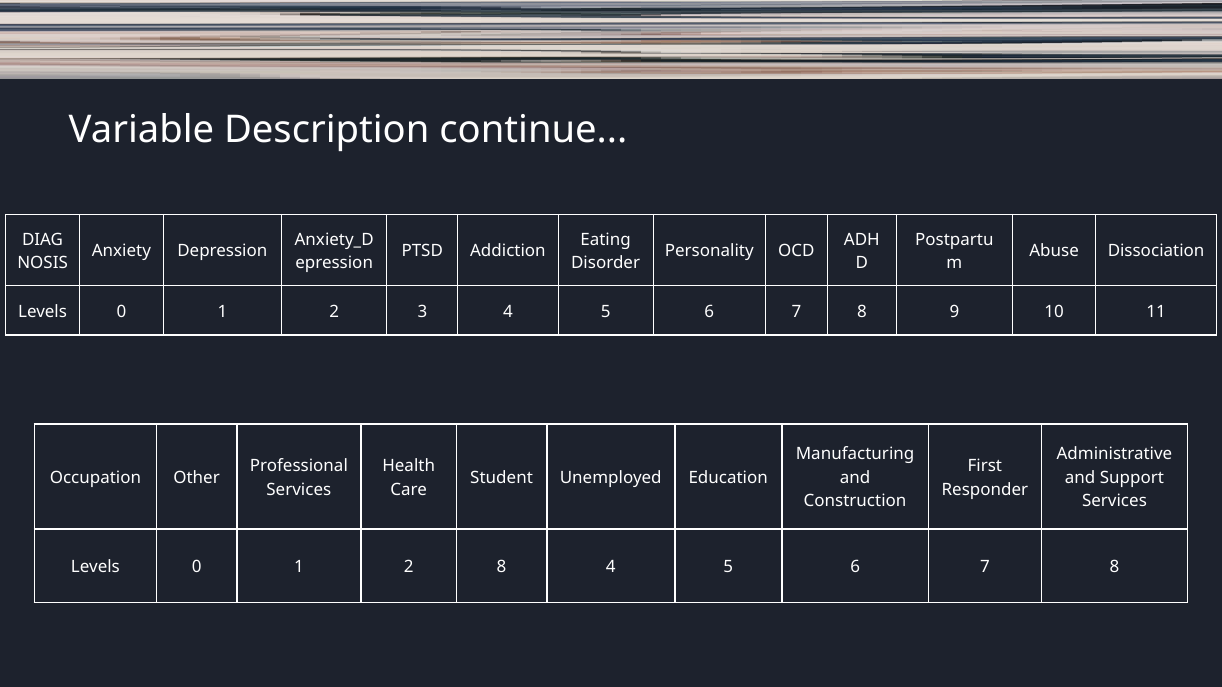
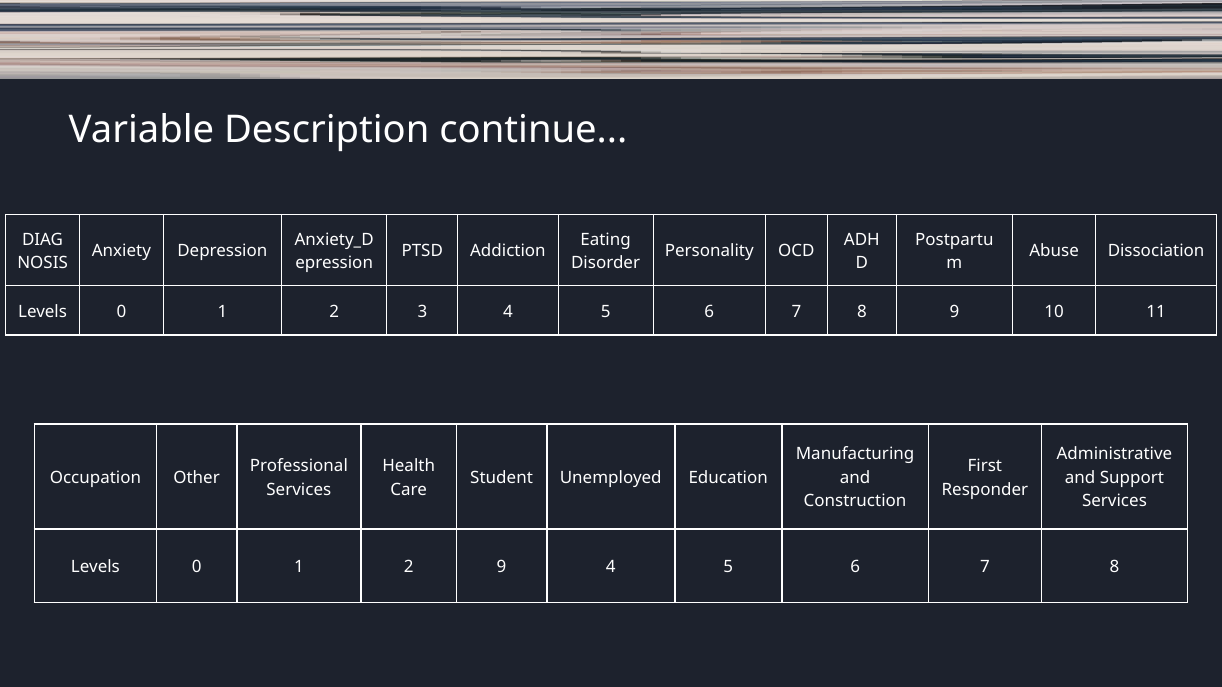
2 8: 8 -> 9
